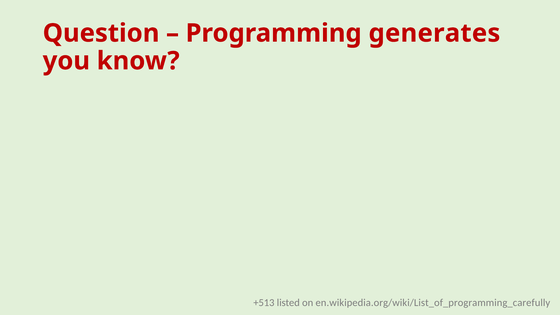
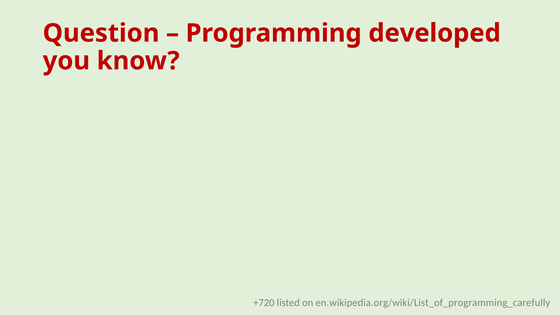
generates: generates -> developed
+513: +513 -> +720
